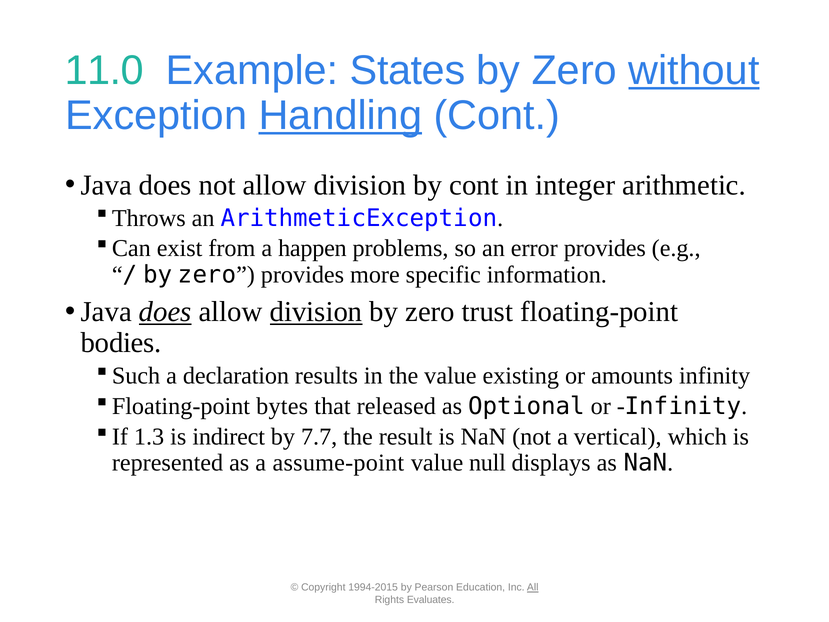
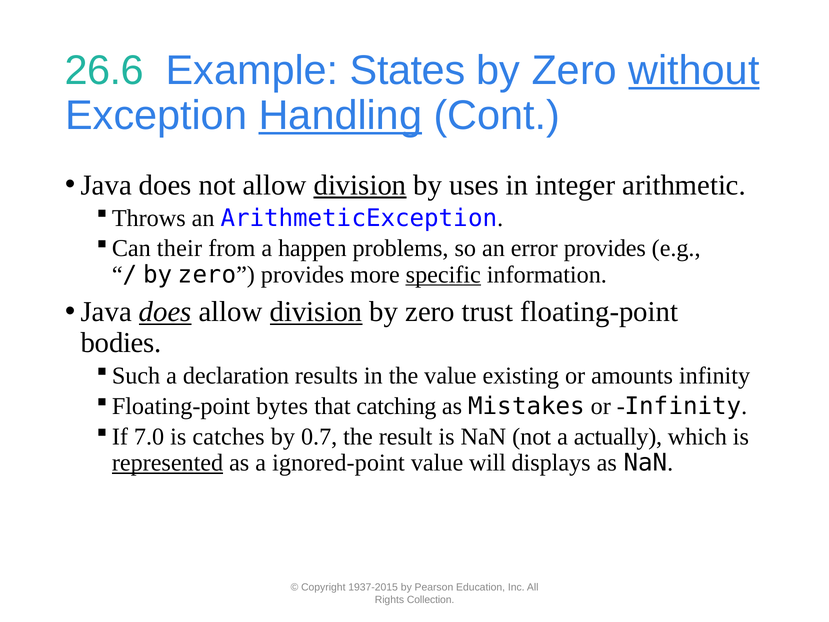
11.0: 11.0 -> 26.6
division at (360, 185) underline: none -> present
by cont: cont -> uses
exist: exist -> their
specific underline: none -> present
released: released -> catching
Optional: Optional -> Mistakes
1.3: 1.3 -> 7.0
indirect: indirect -> catches
7.7: 7.7 -> 0.7
vertical: vertical -> actually
represented underline: none -> present
assume-point: assume-point -> ignored-point
null: null -> will
1994-2015: 1994-2015 -> 1937-2015
All underline: present -> none
Evaluates: Evaluates -> Collection
